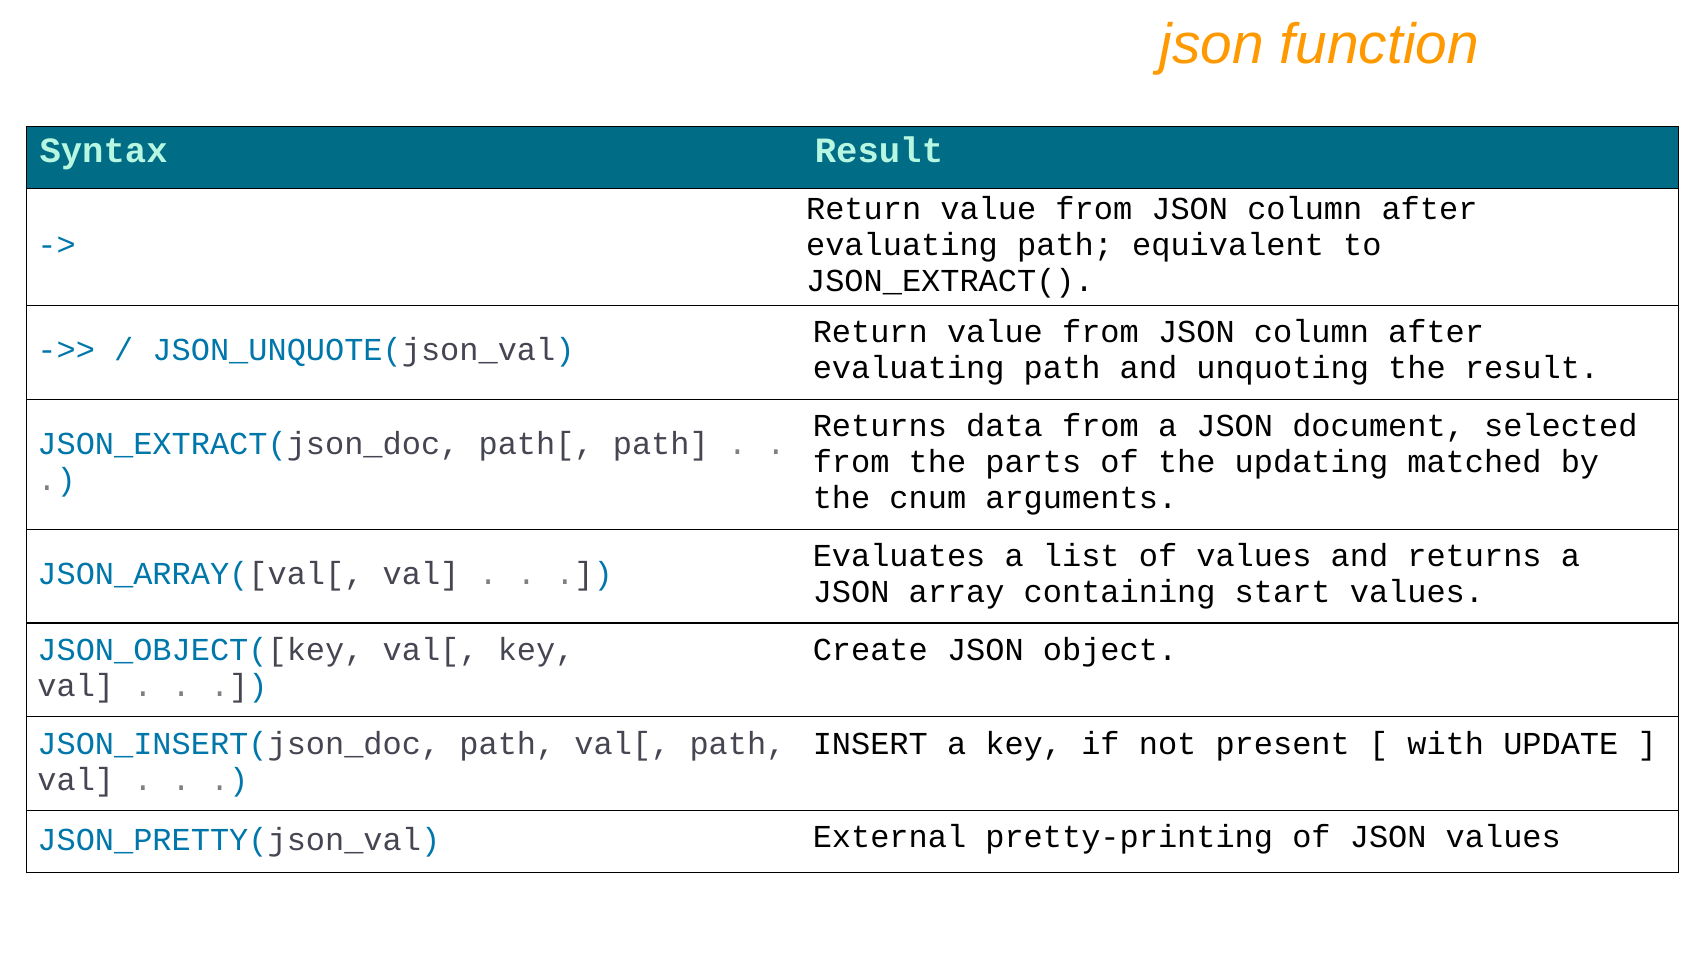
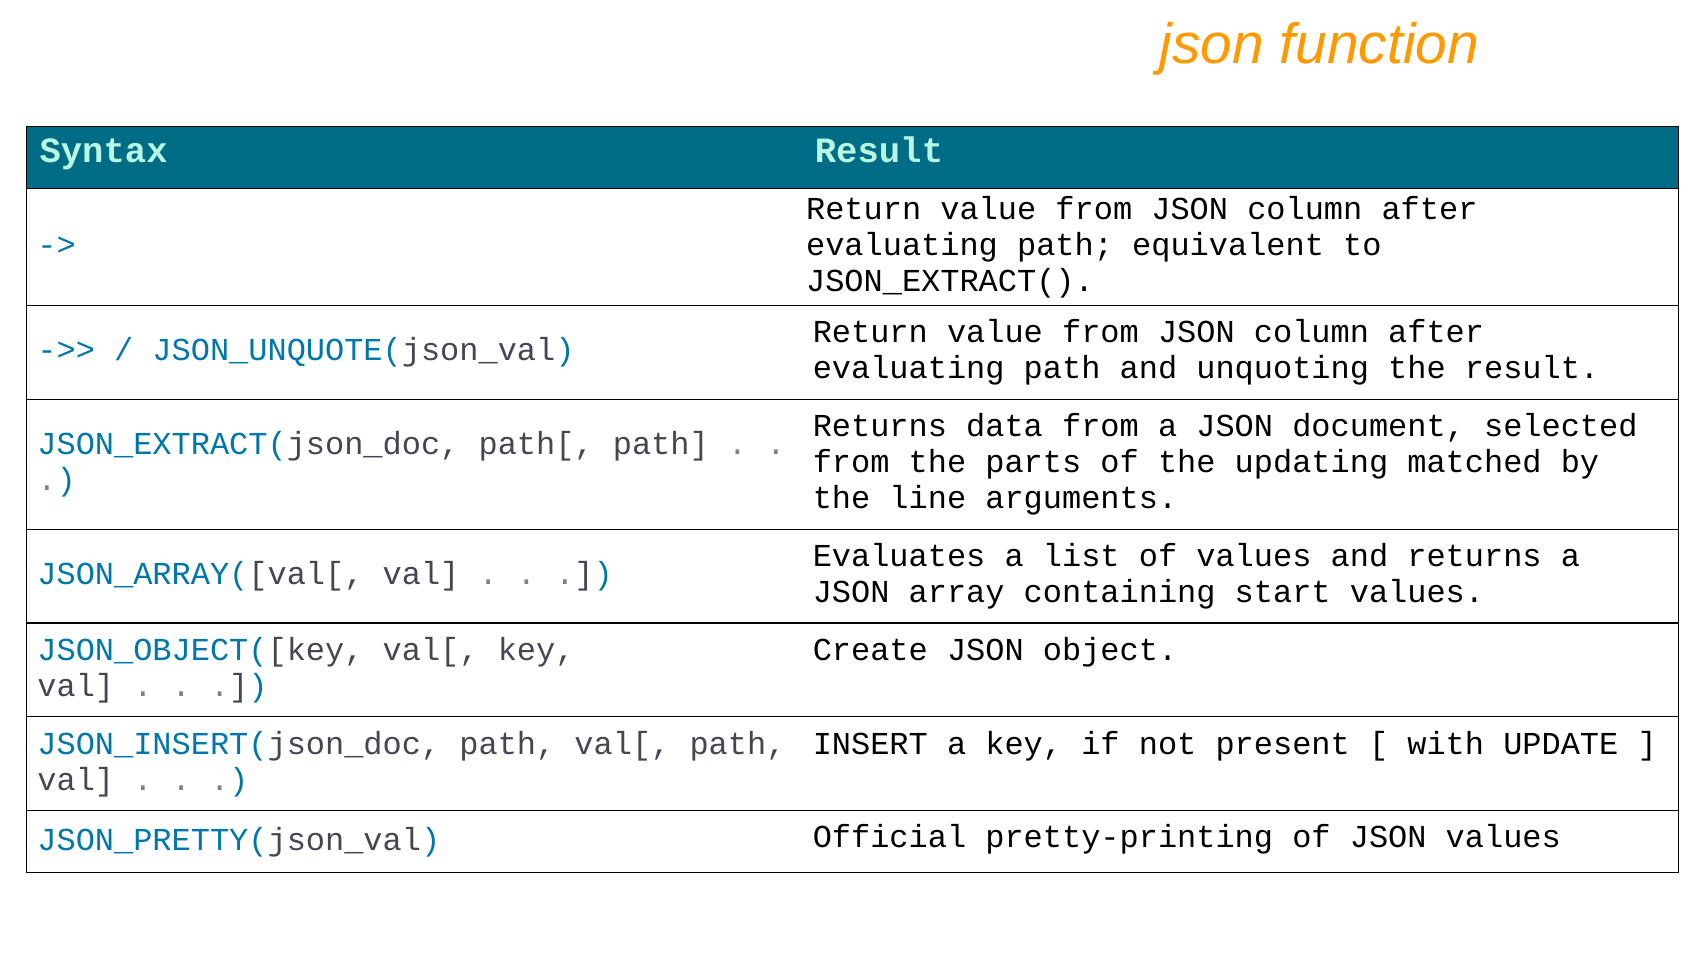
cnum: cnum -> line
External: External -> Official
